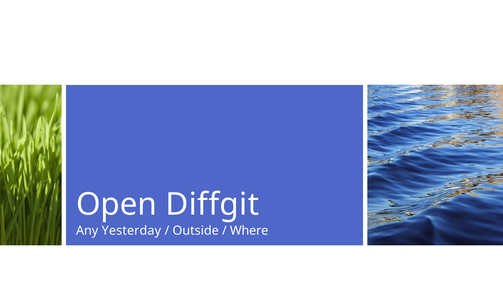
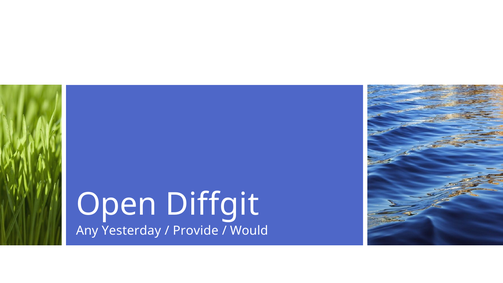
Outside: Outside -> Provide
Where: Where -> Would
